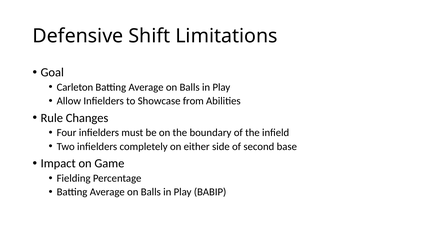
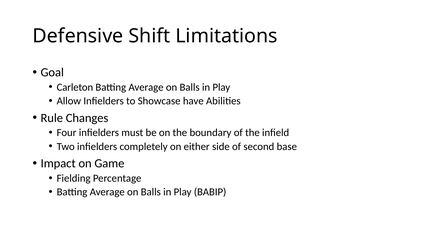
from: from -> have
